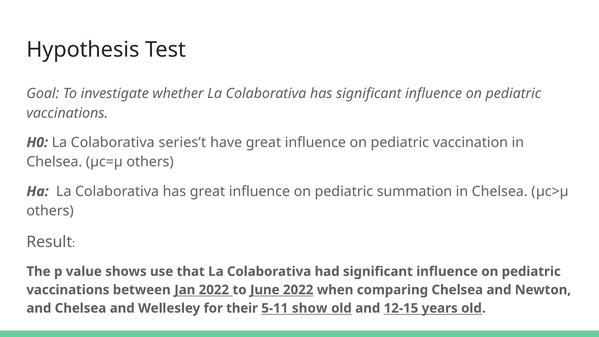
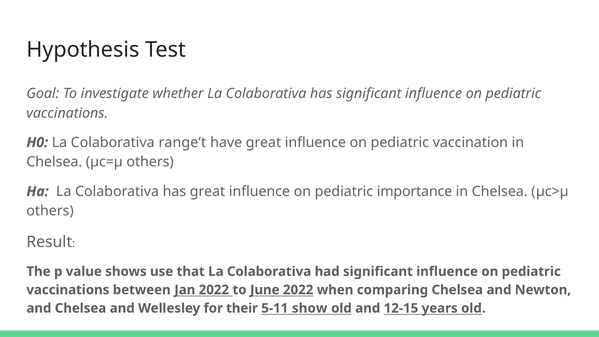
series’t: series’t -> range’t
summation: summation -> importance
